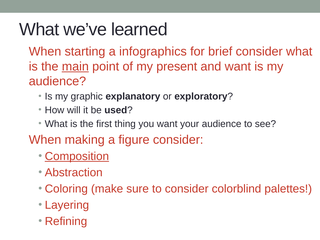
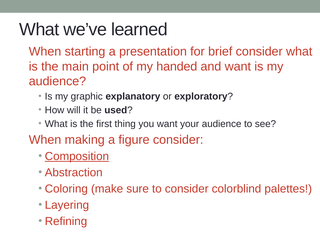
infographics: infographics -> presentation
main underline: present -> none
present: present -> handed
